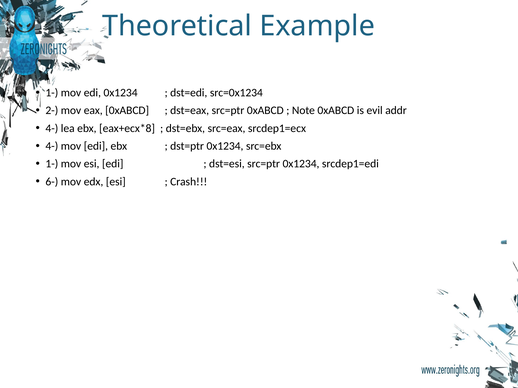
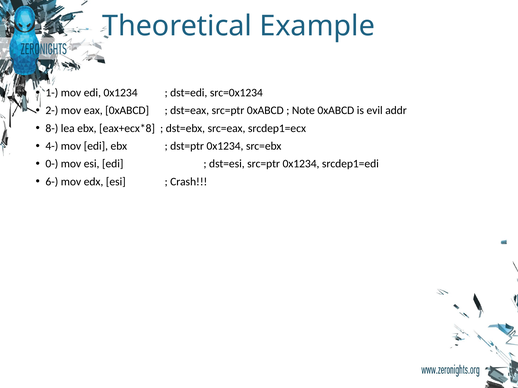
4- at (52, 128): 4- -> 8-
1- at (52, 164): 1- -> 0-
